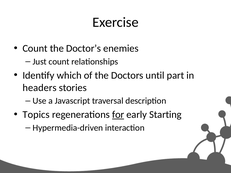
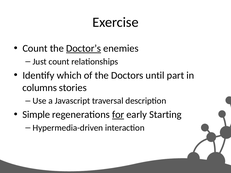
Doctor’s underline: none -> present
headers: headers -> columns
Topics: Topics -> Simple
